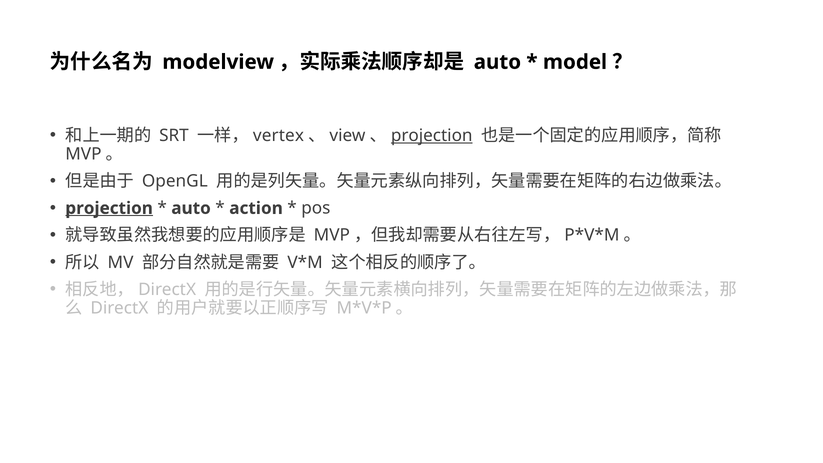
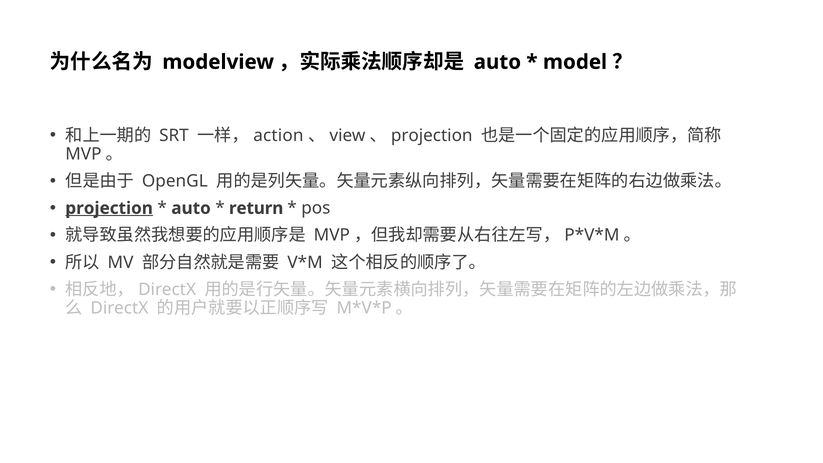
vertex: vertex -> action
projection at (432, 135) underline: present -> none
action: action -> return
